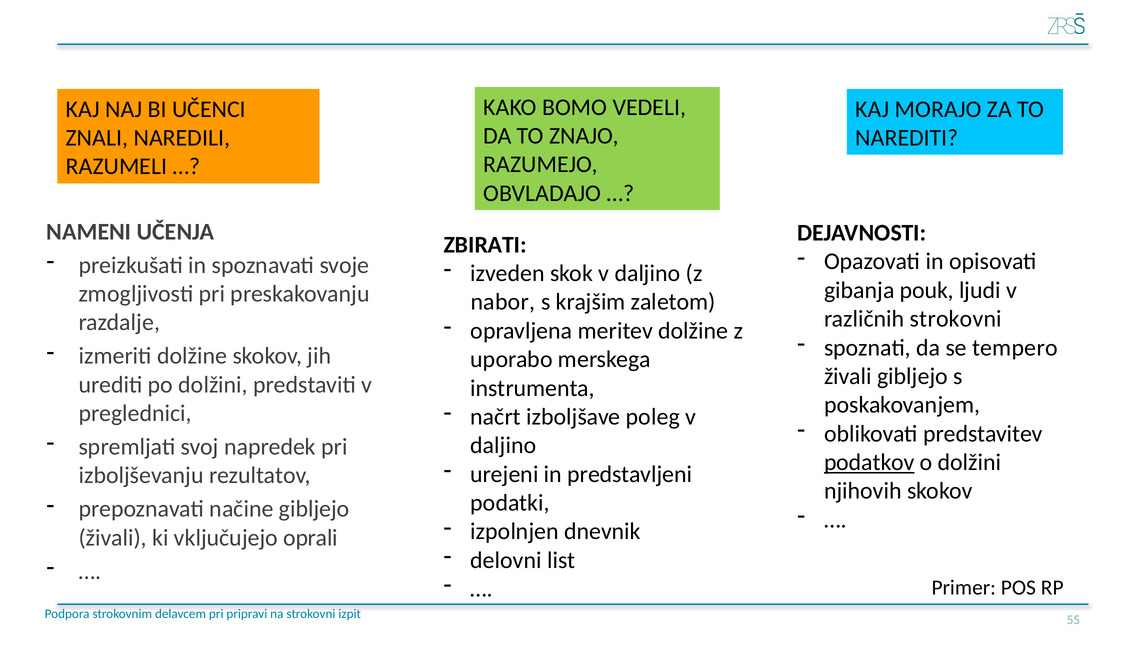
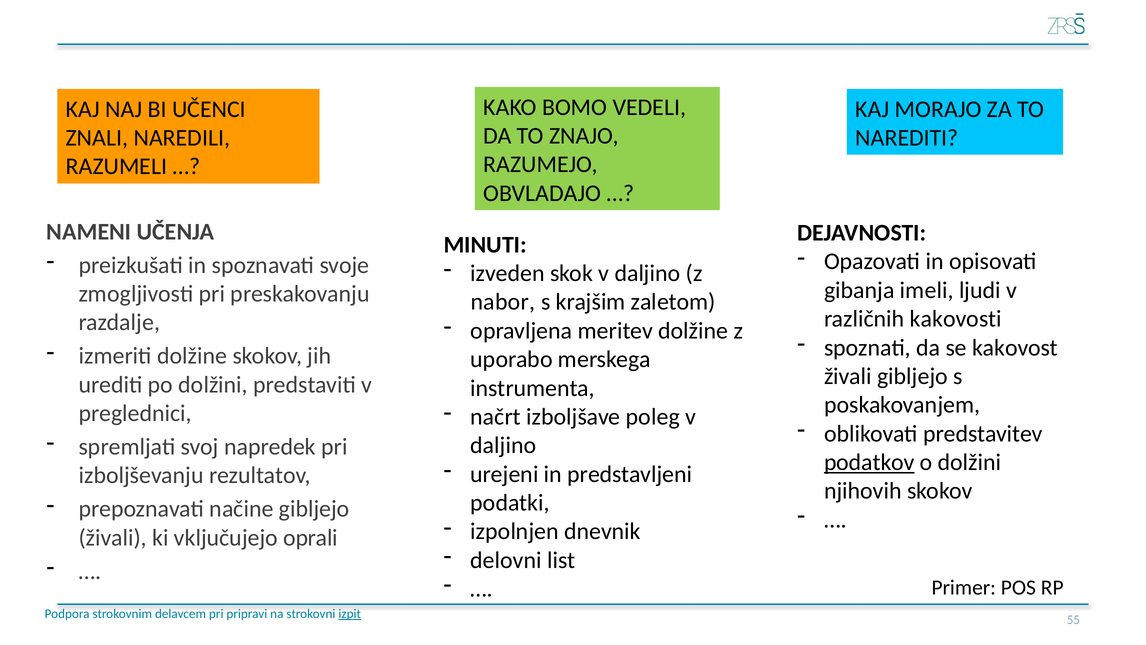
ZBIRATI: ZBIRATI -> MINUTI
pouk: pouk -> imeli
različnih strokovni: strokovni -> kakovosti
tempero: tempero -> kakovost
izpit underline: none -> present
